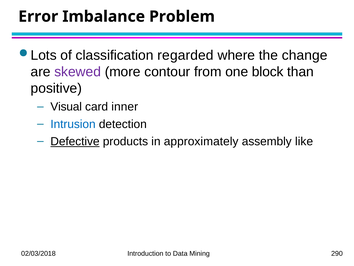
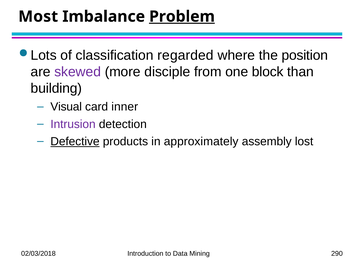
Error: Error -> Most
Problem underline: none -> present
change: change -> position
contour: contour -> disciple
positive: positive -> building
Intrusion colour: blue -> purple
like: like -> lost
